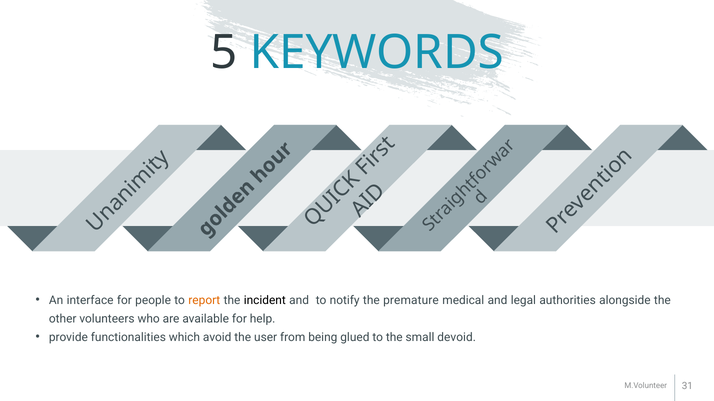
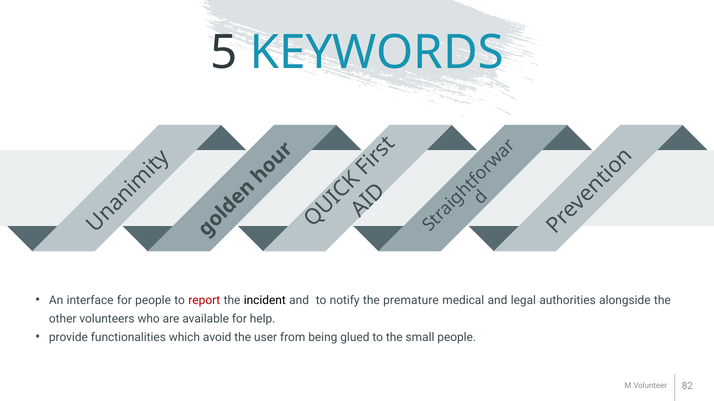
report colour: orange -> red
small devoid: devoid -> people
31: 31 -> 82
